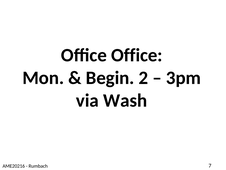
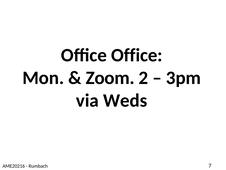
Begin: Begin -> Zoom
Wash: Wash -> Weds
